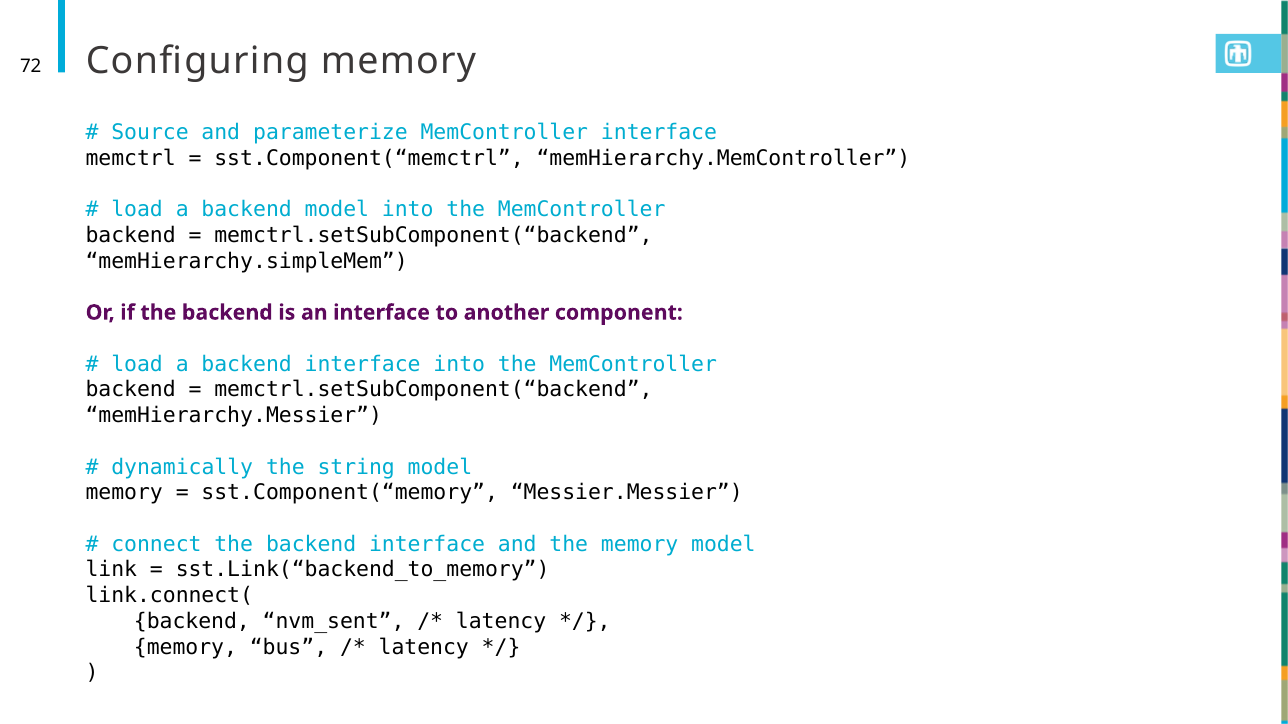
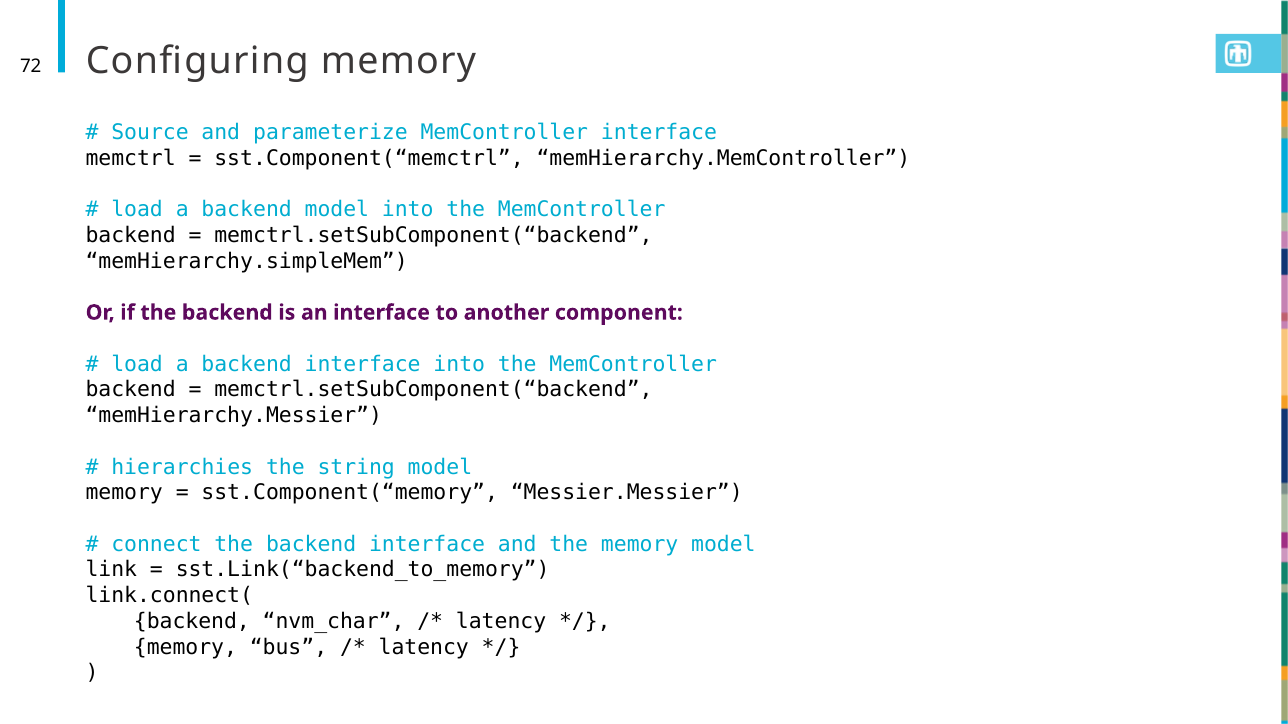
dynamically: dynamically -> hierarchies
nvm_sent: nvm_sent -> nvm_char
